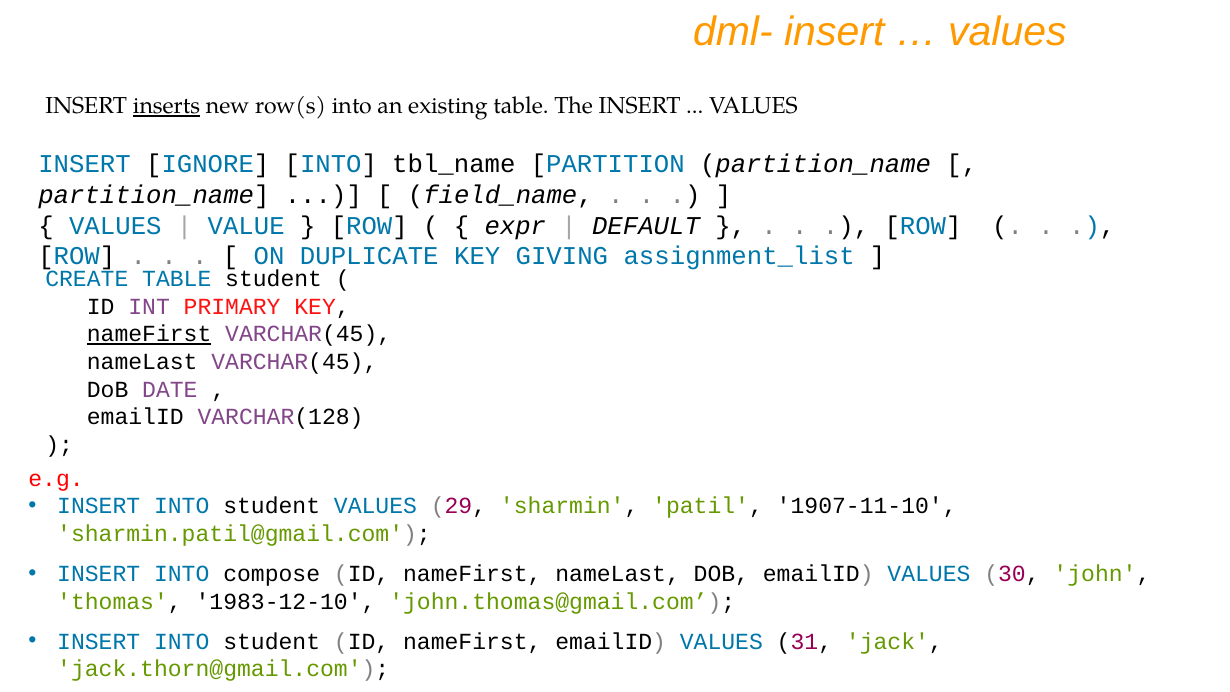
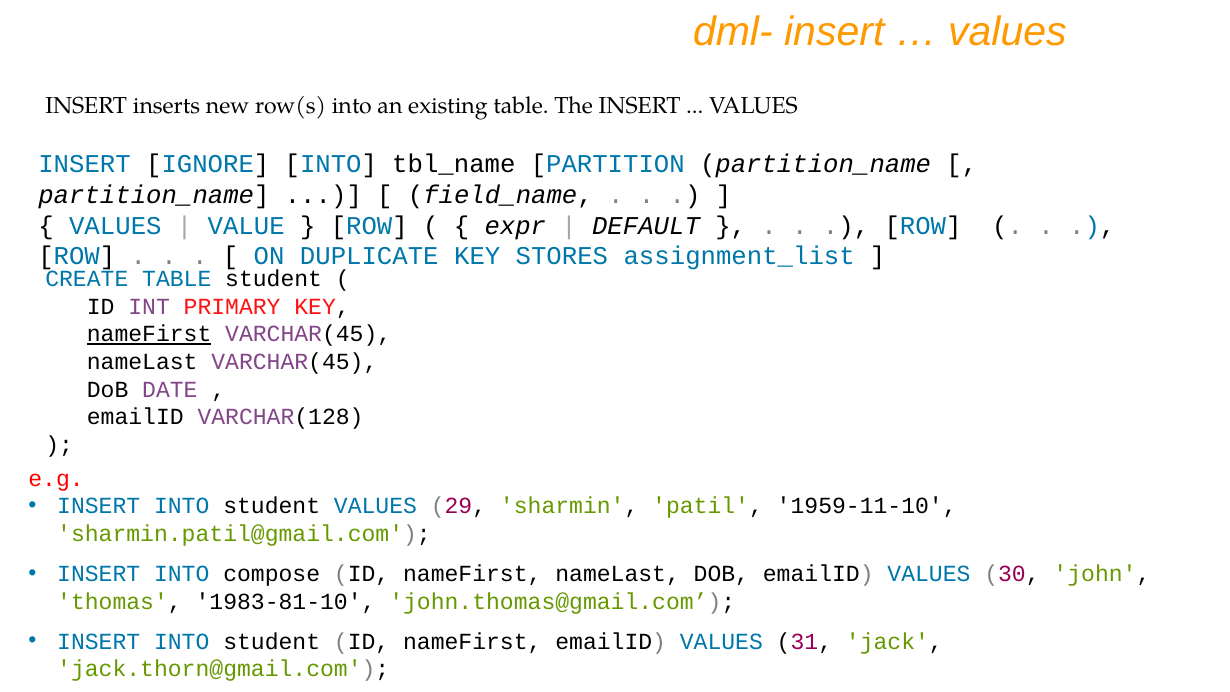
inserts underline: present -> none
GIVING: GIVING -> STORES
1907-11-10: 1907-11-10 -> 1959-11-10
1983-12-10: 1983-12-10 -> 1983-81-10
